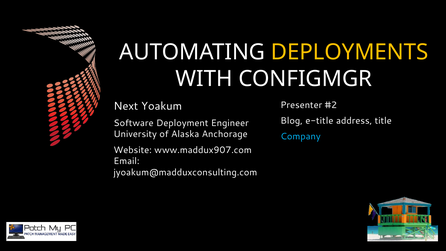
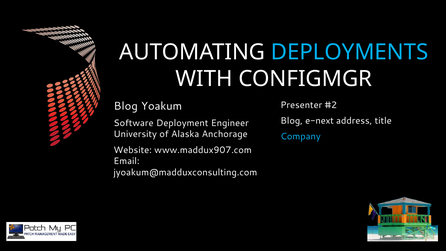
DEPLOYMENTS colour: yellow -> light blue
Next at (126, 106): Next -> Blog
e-title: e-title -> e-next
